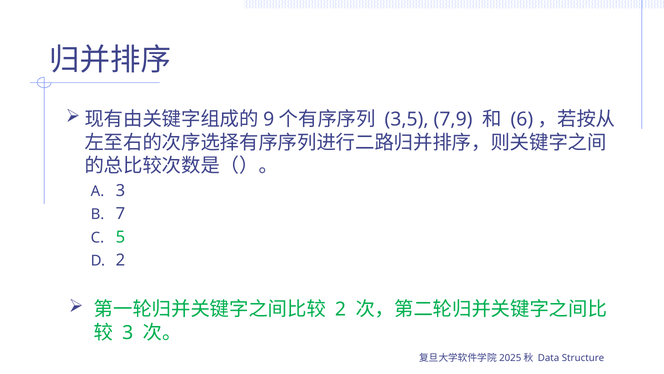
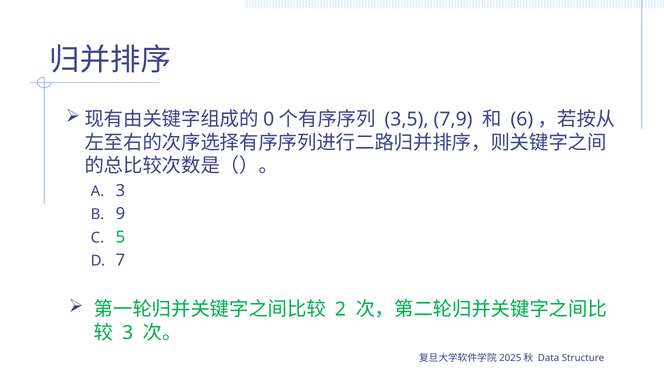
9: 9 -> 0
7: 7 -> 9
2 at (120, 260): 2 -> 7
